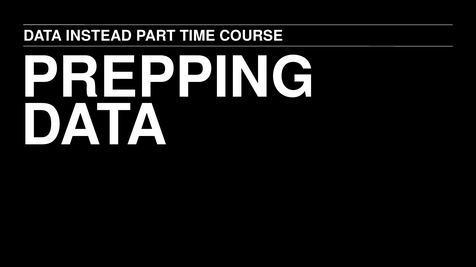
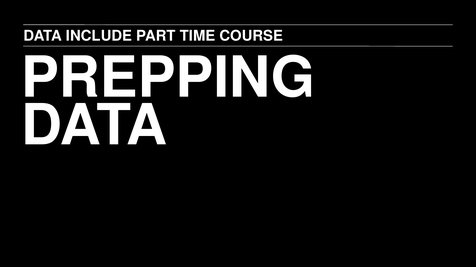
INSTEAD: INSTEAD -> INCLUDE
